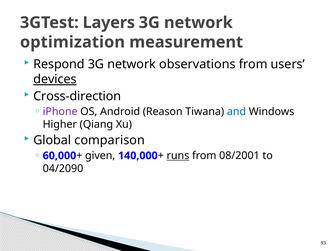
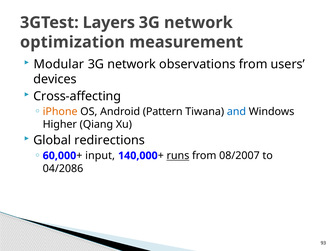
Respond: Respond -> Modular
devices underline: present -> none
Cross-direction: Cross-direction -> Cross-affecting
iPhone colour: purple -> orange
Reason: Reason -> Pattern
comparison: comparison -> redirections
given: given -> input
08/2001: 08/2001 -> 08/2007
04/2090: 04/2090 -> 04/2086
